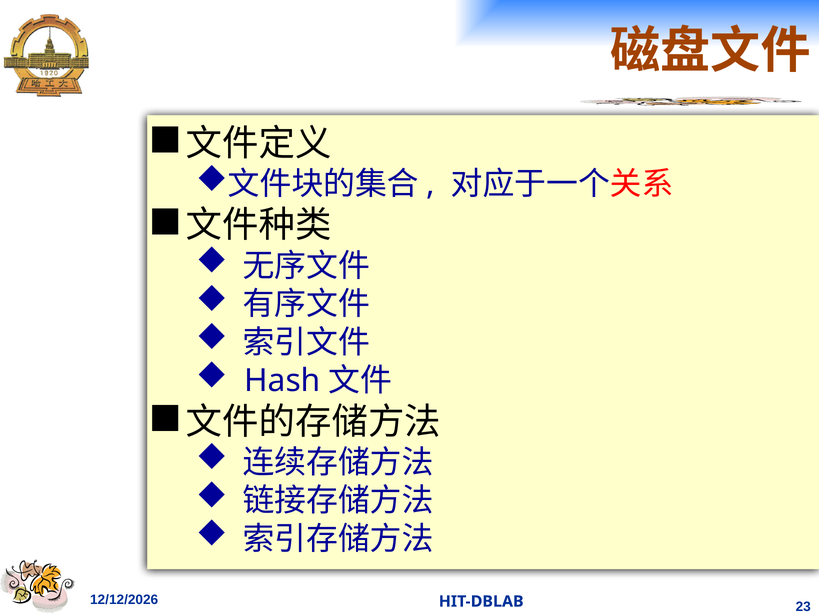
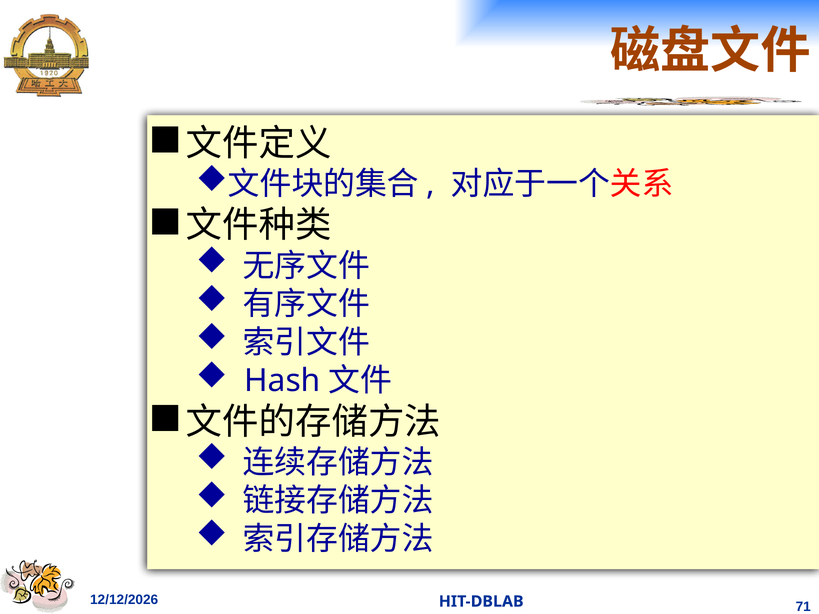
23: 23 -> 71
